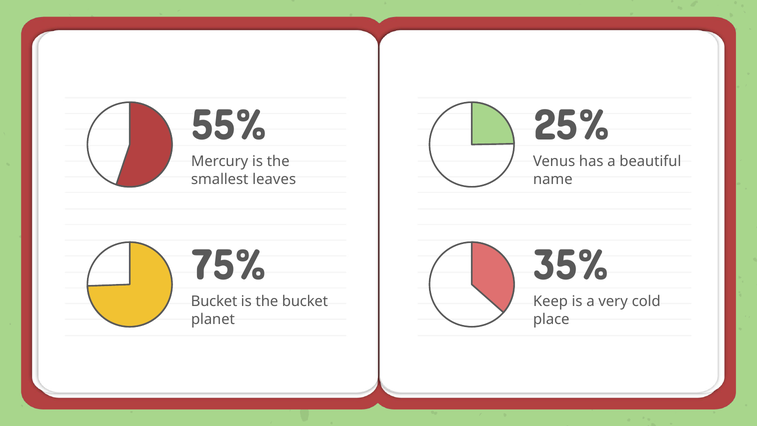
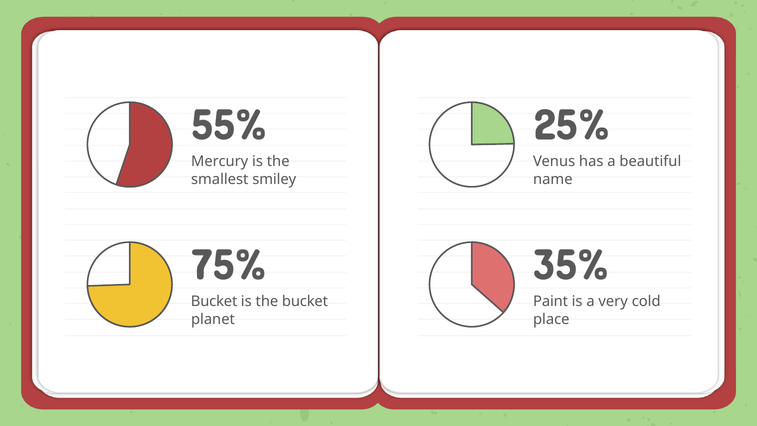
leaves: leaves -> smiley
Keep: Keep -> Paint
